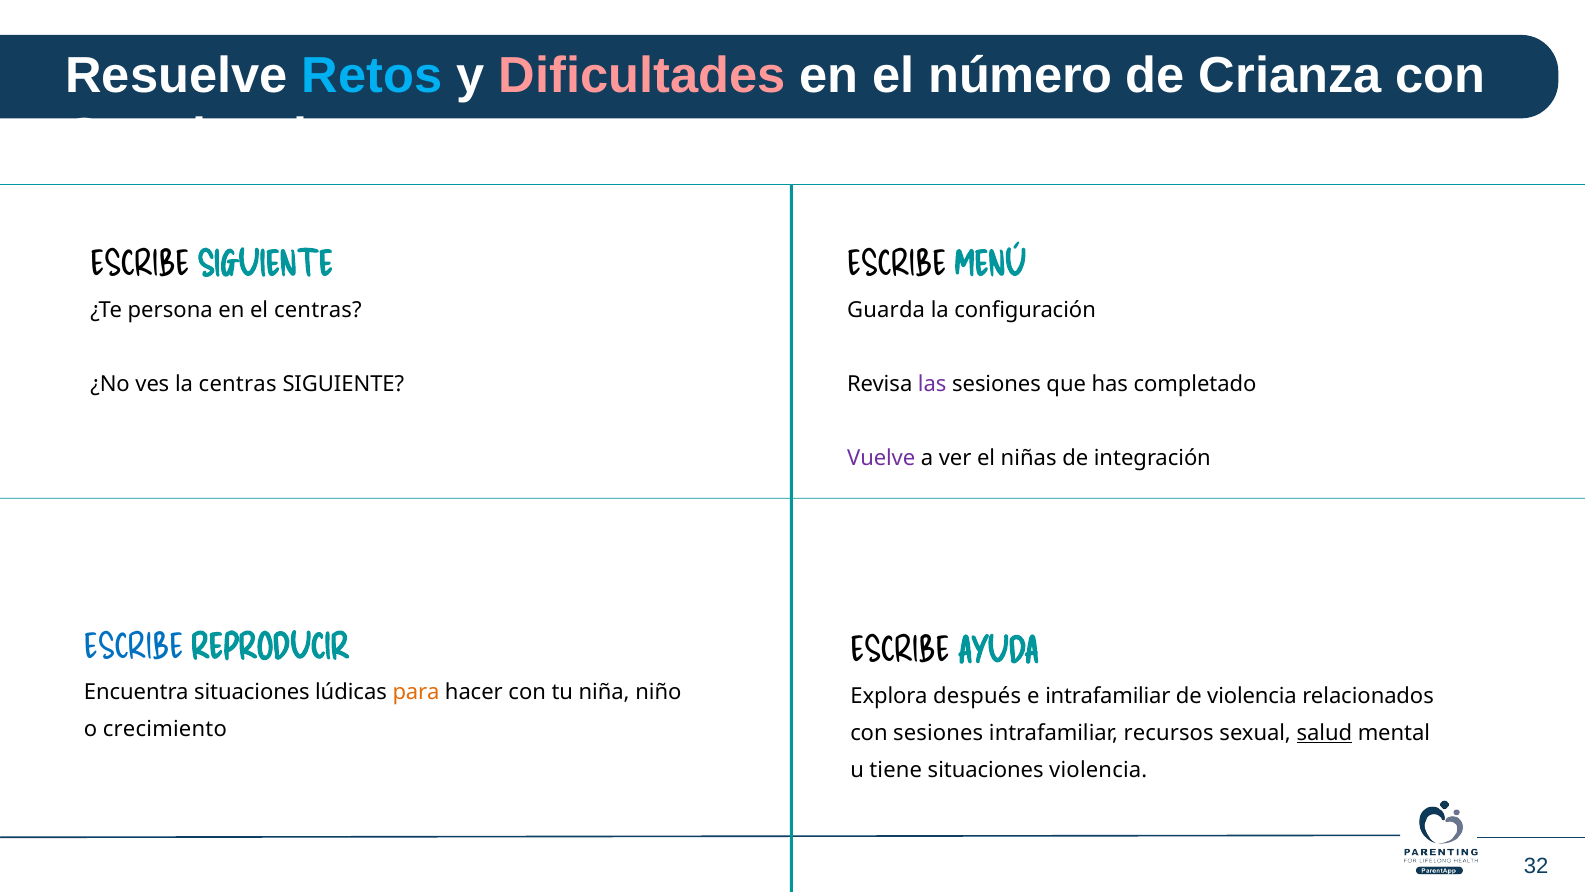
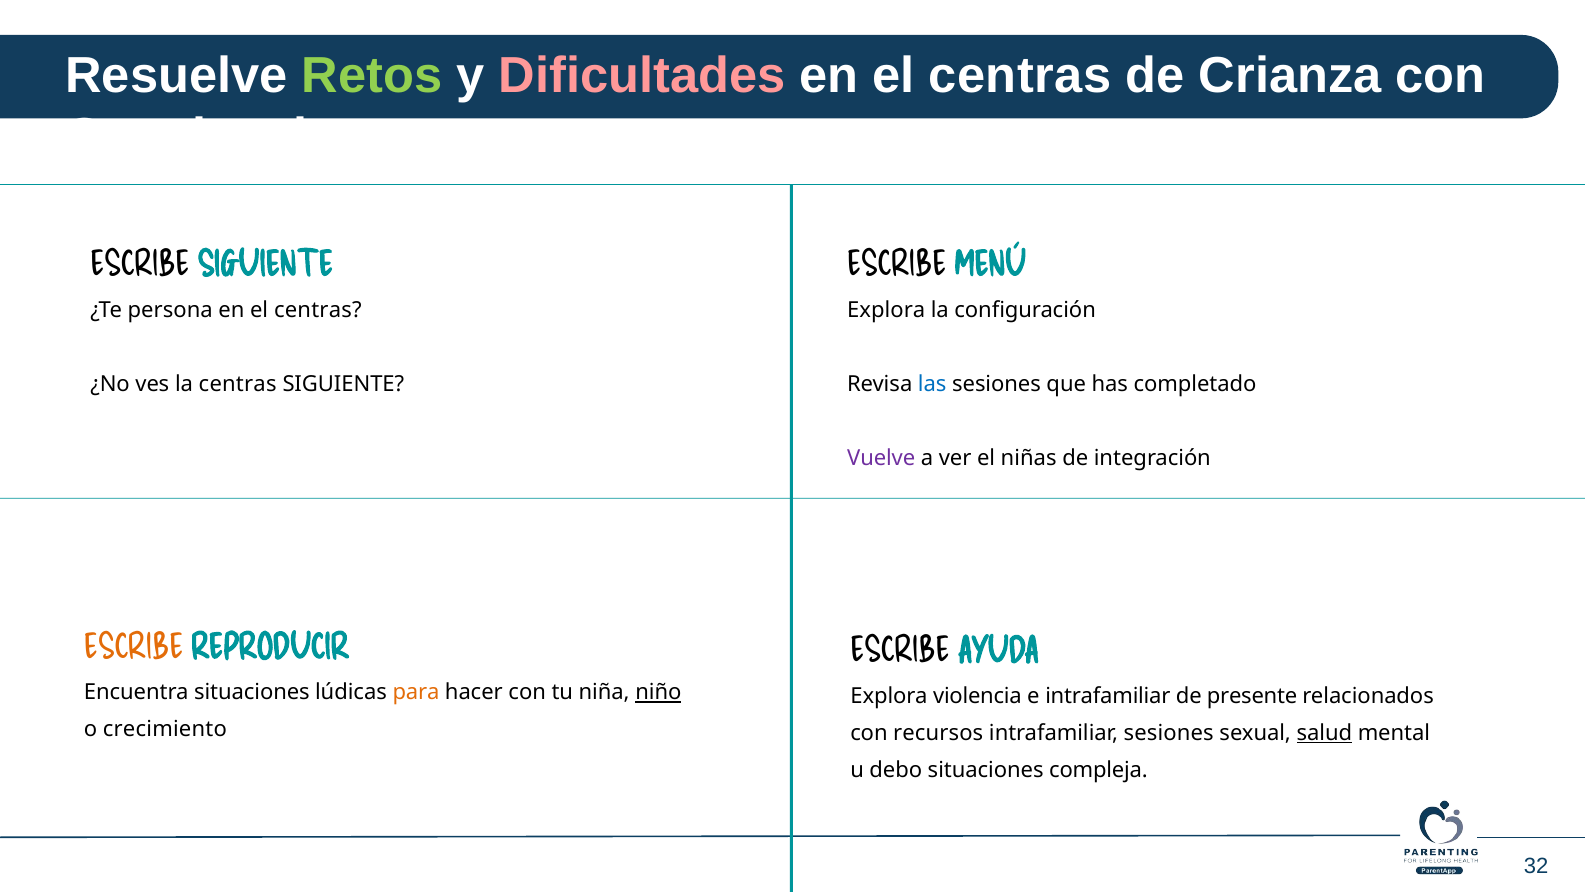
Retos colour: light blue -> light green
número at (1020, 76): número -> centras
Guarda at (886, 310): Guarda -> Explora
las colour: purple -> blue
ESCRIBE at (134, 647) colour: blue -> orange
niño underline: none -> present
después: después -> violencia
de violencia: violencia -> presente
con sesiones: sesiones -> recursos
intrafamiliar recursos: recursos -> sesiones
tiene: tiene -> debo
situaciones violencia: violencia -> compleja
